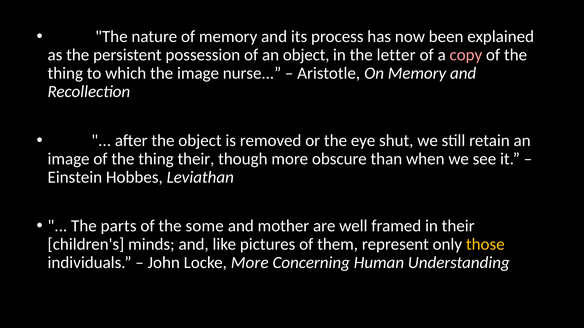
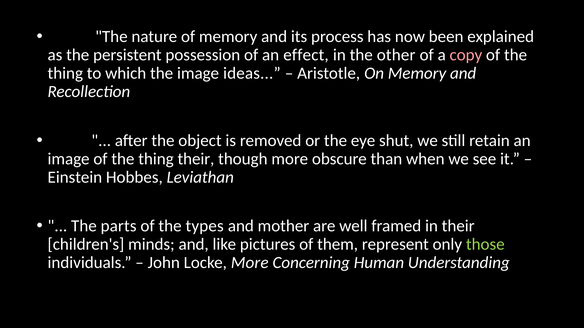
an object: object -> effect
letter: letter -> other
nurse: nurse -> ideas
some: some -> types
those colour: yellow -> light green
